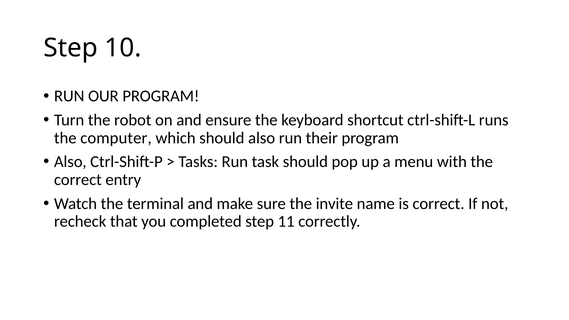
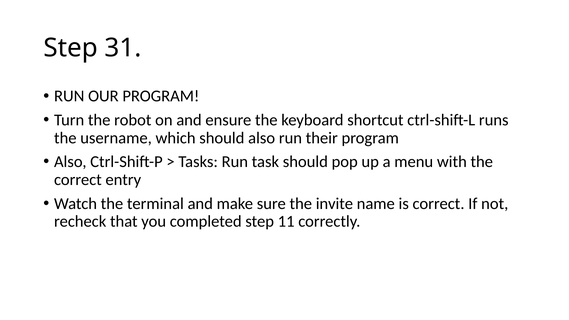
10: 10 -> 31
computer: computer -> username
